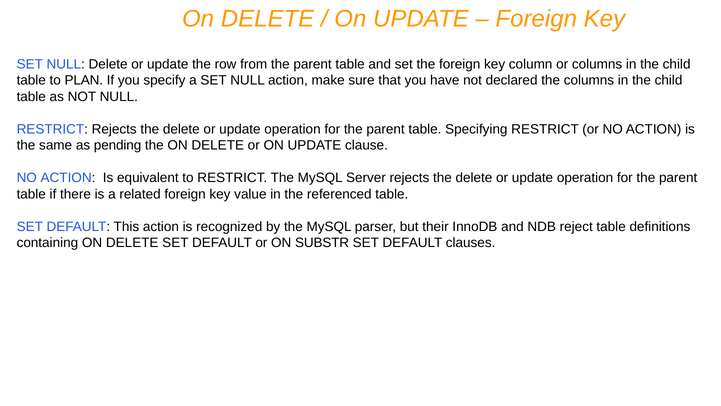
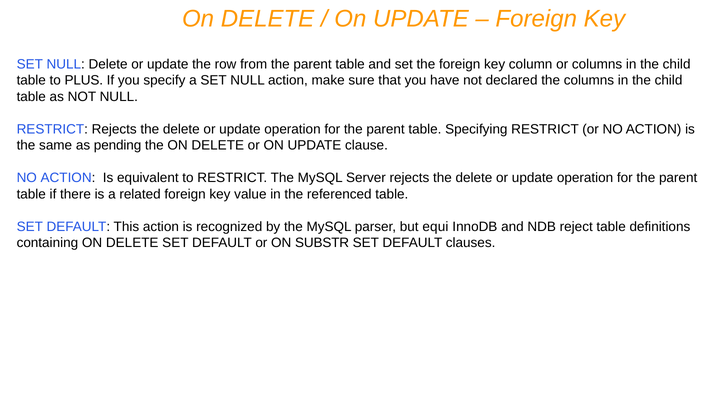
PLAN: PLAN -> PLUS
their: their -> equi
